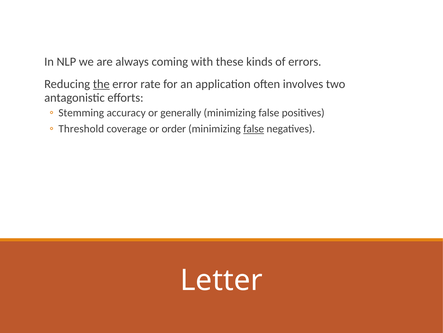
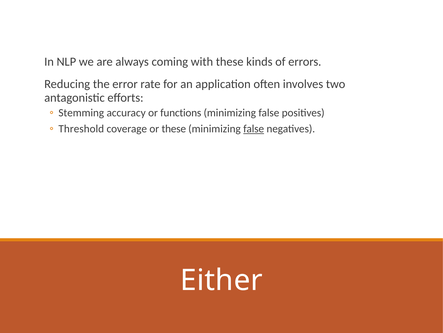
the underline: present -> none
generally: generally -> functions
or order: order -> these
Letter: Letter -> Either
